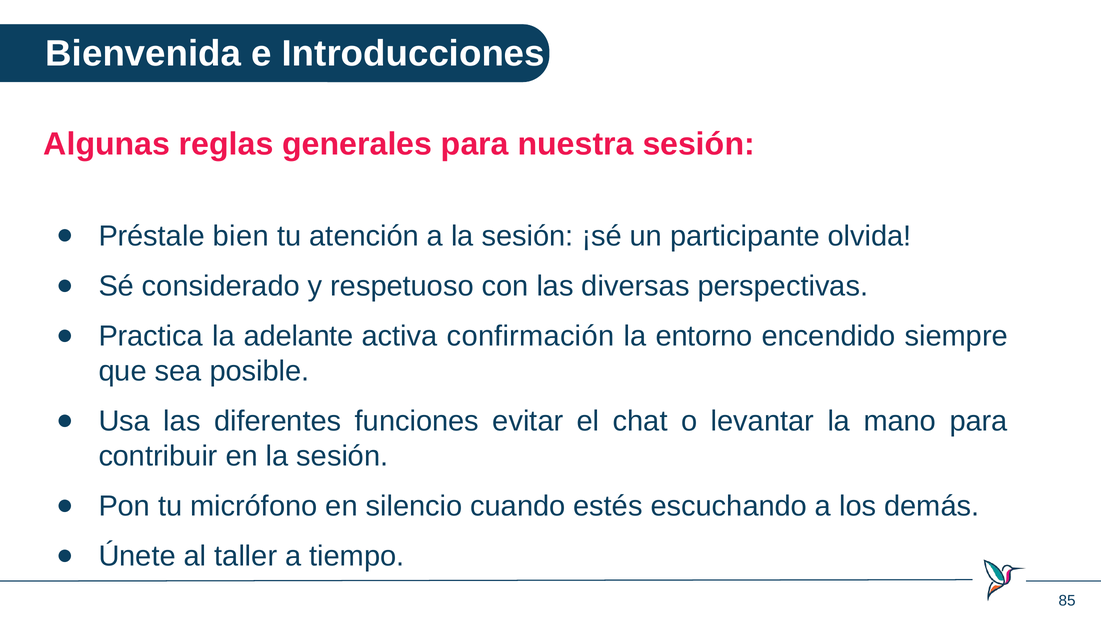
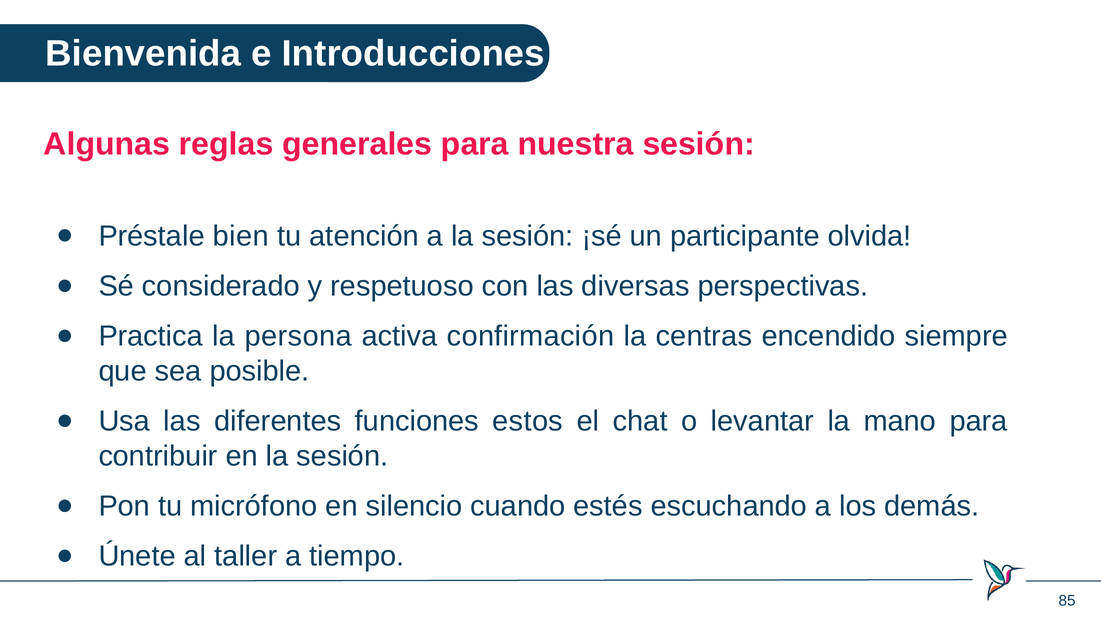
adelante: adelante -> persona
entorno: entorno -> centras
evitar: evitar -> estos
